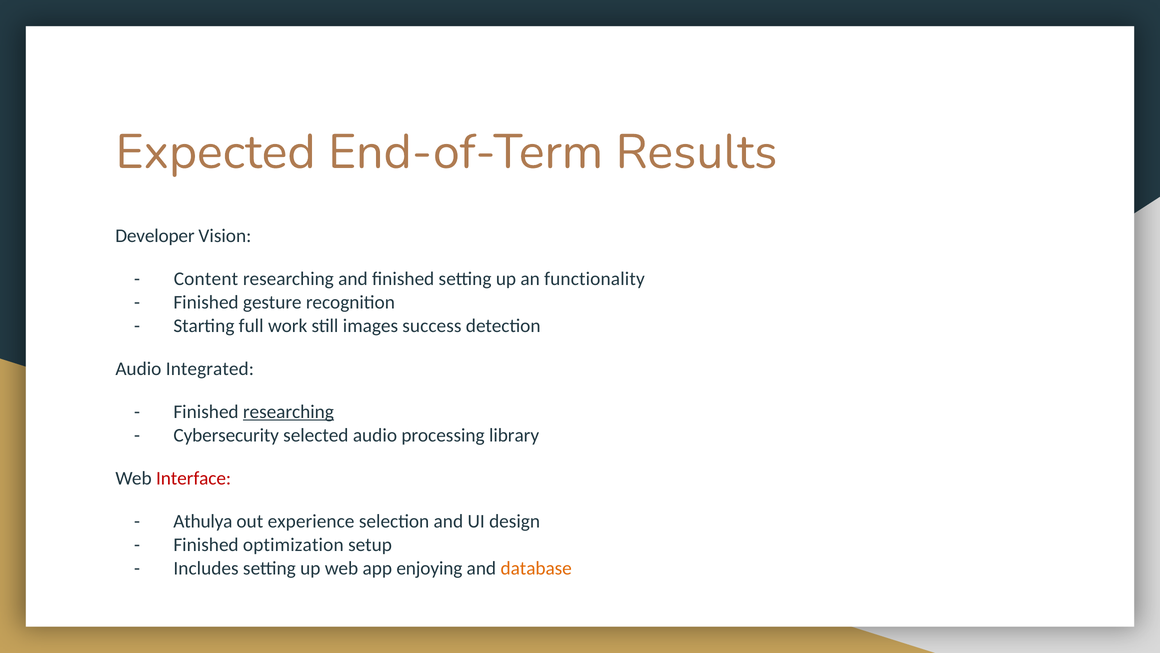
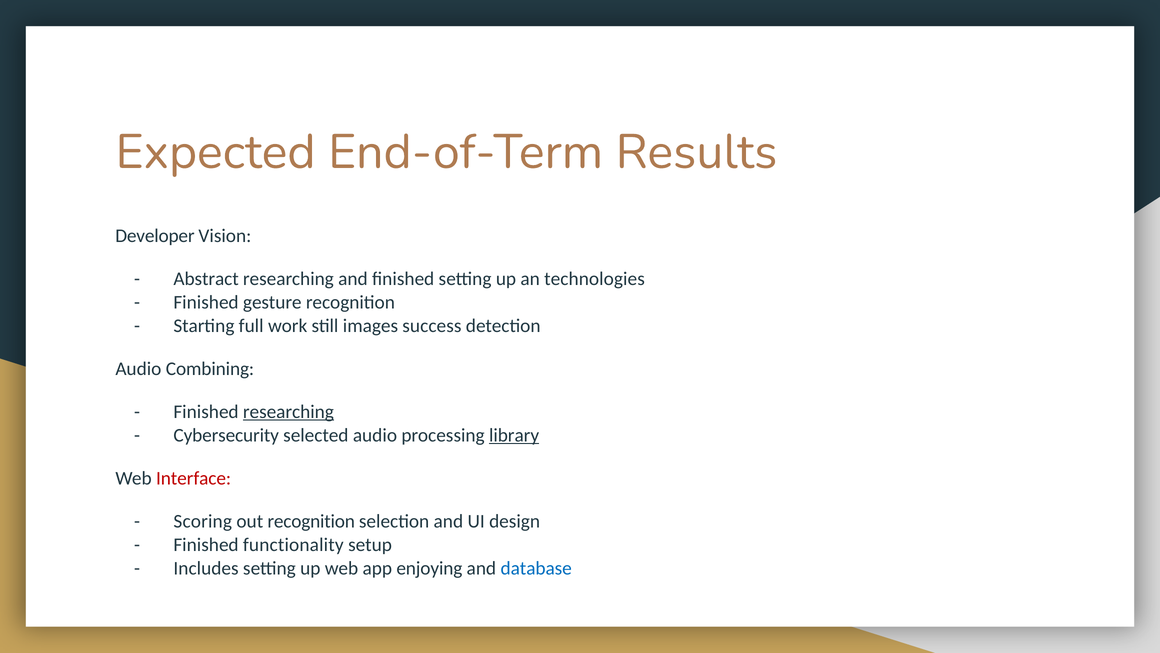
Content: Content -> Abstract
functionality: functionality -> technologies
Integrated: Integrated -> Combining
library underline: none -> present
Athulya: Athulya -> Scoring
out experience: experience -> recognition
optimization: optimization -> functionality
database colour: orange -> blue
